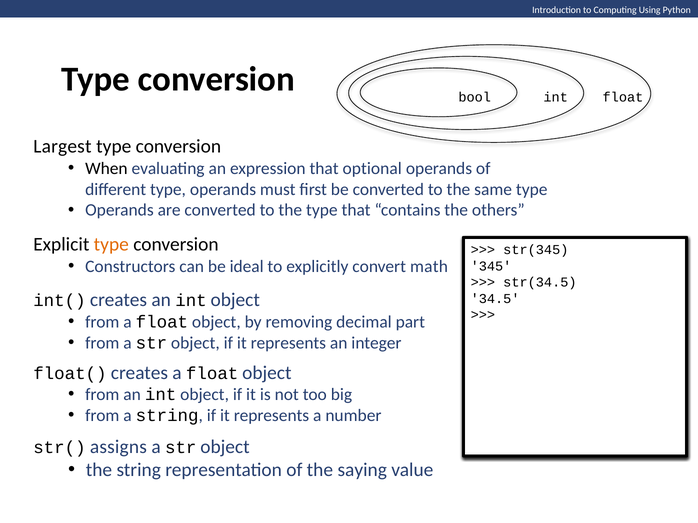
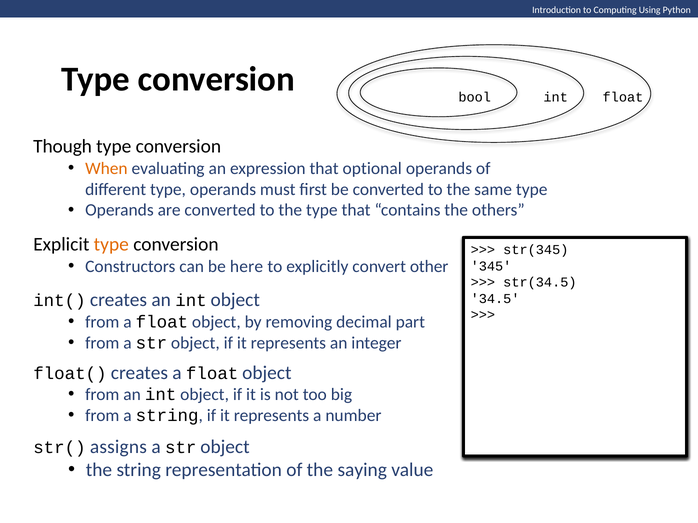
Largest: Largest -> Though
When colour: black -> orange
ideal: ideal -> here
math: math -> other
